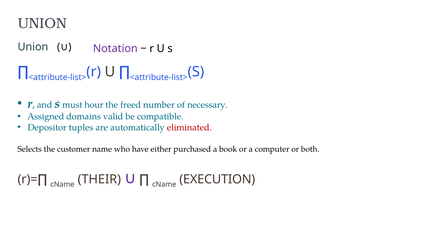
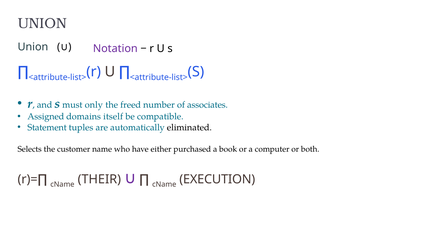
hour: hour -> only
necessary: necessary -> associates
valid: valid -> itself
Depositor: Depositor -> Statement
eliminated colour: red -> black
